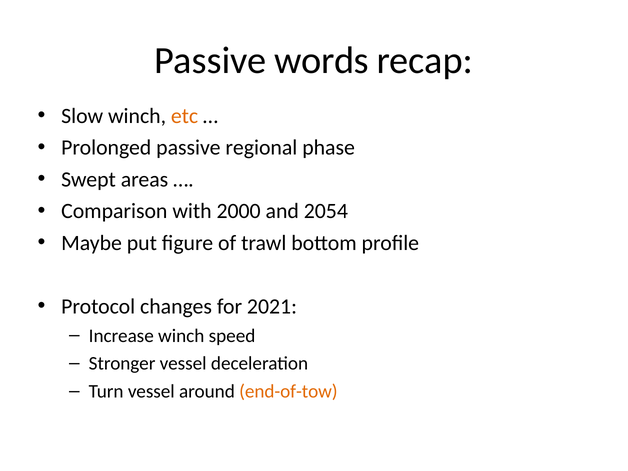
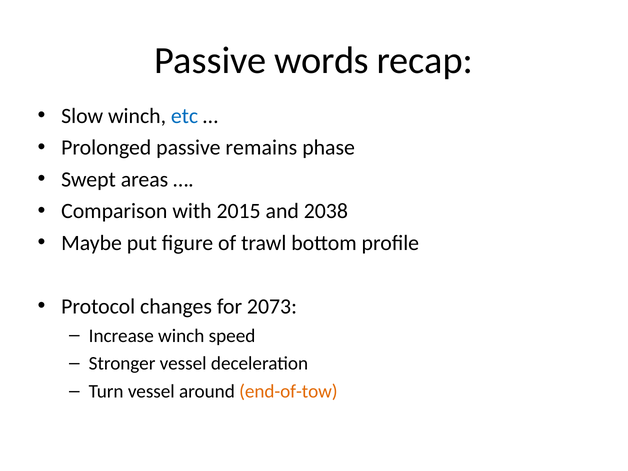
etc colour: orange -> blue
regional: regional -> remains
2000: 2000 -> 2015
2054: 2054 -> 2038
2021: 2021 -> 2073
